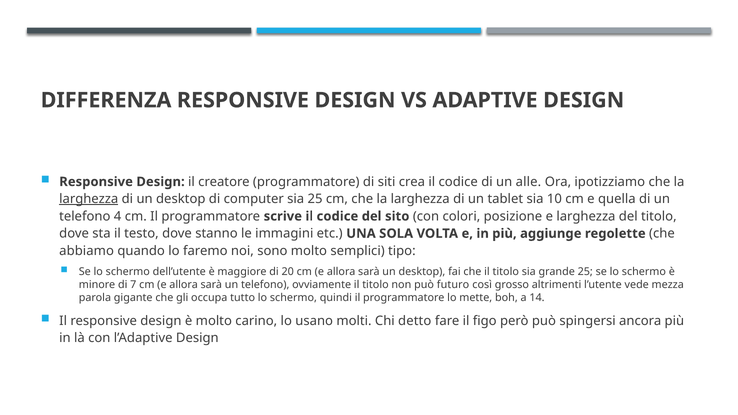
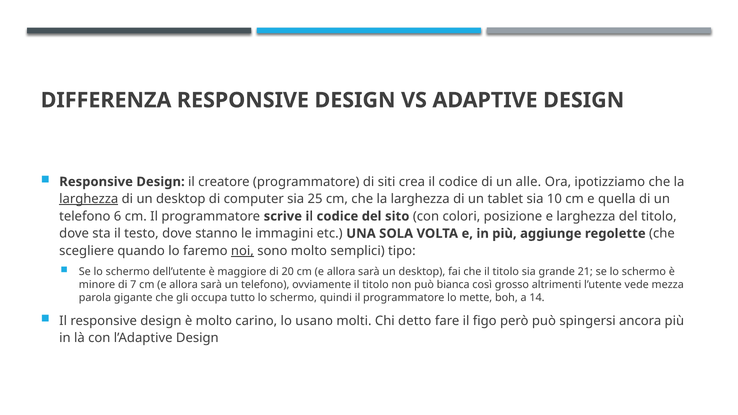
4: 4 -> 6
abbiamo: abbiamo -> scegliere
noi underline: none -> present
grande 25: 25 -> 21
futuro: futuro -> bianca
